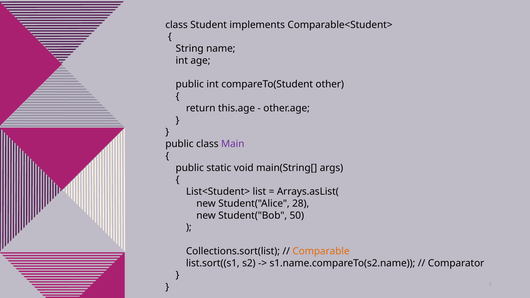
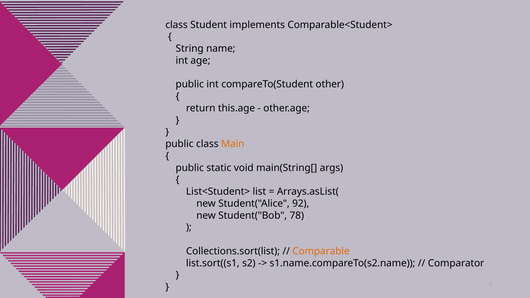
Main colour: purple -> orange
28: 28 -> 92
50: 50 -> 78
